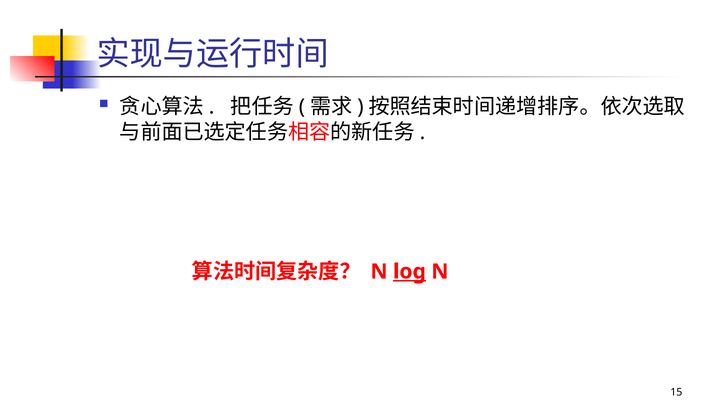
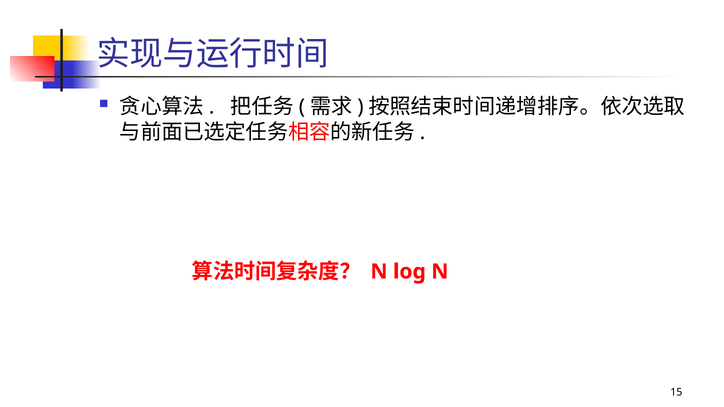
log underline: present -> none
